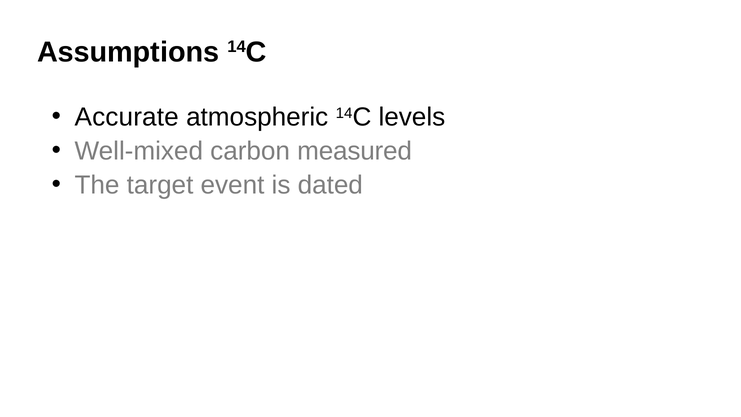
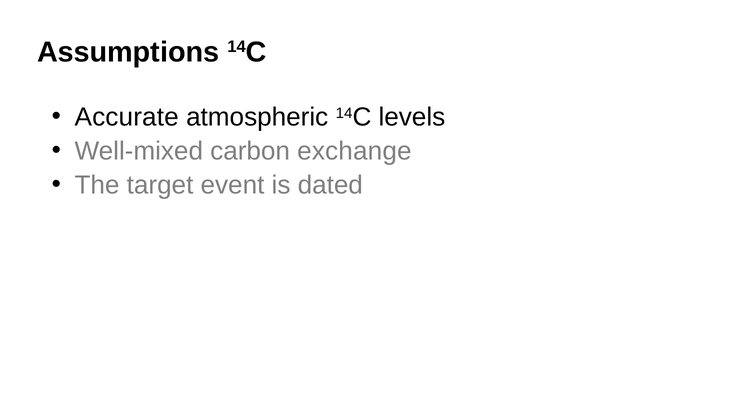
measured: measured -> exchange
